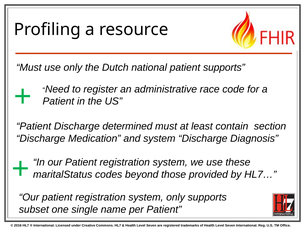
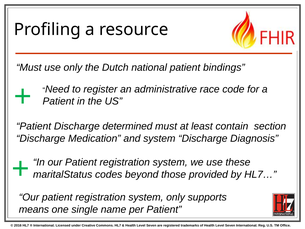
patient supports: supports -> bindings
subset: subset -> means
